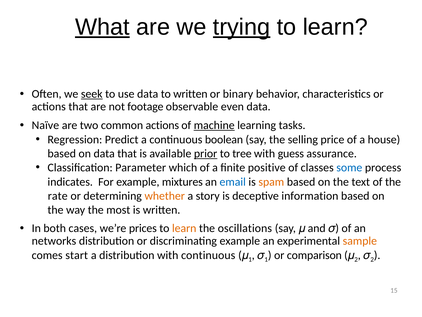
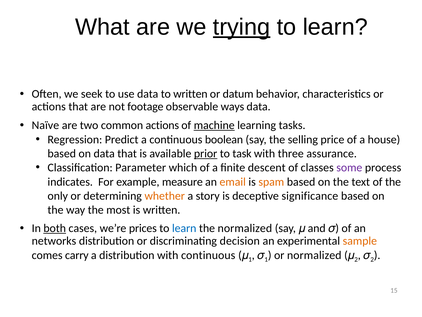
What underline: present -> none
seek underline: present -> none
binary: binary -> datum
even: even -> ways
tree: tree -> task
guess: guess -> three
positive: positive -> descent
some colour: blue -> purple
mixtures: mixtures -> measure
email colour: blue -> orange
rate: rate -> only
information: information -> significance
both underline: none -> present
learn at (184, 228) colour: orange -> blue
the oscillations: oscillations -> normalized
discriminating example: example -> decision
start: start -> carry
or comparison: comparison -> normalized
